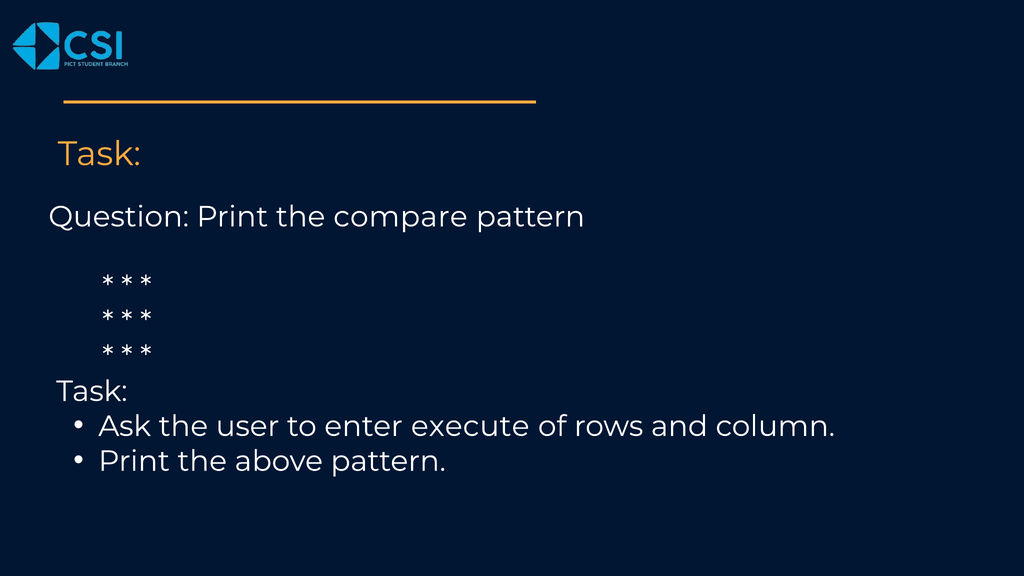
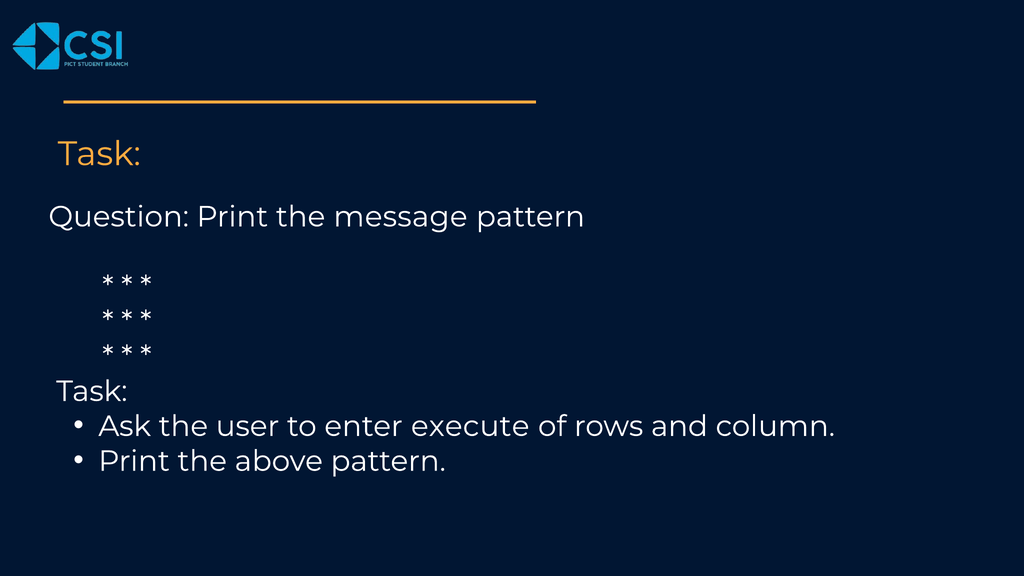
compare: compare -> message
